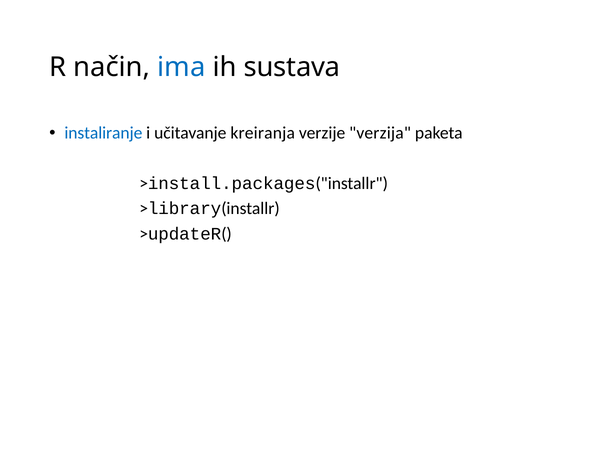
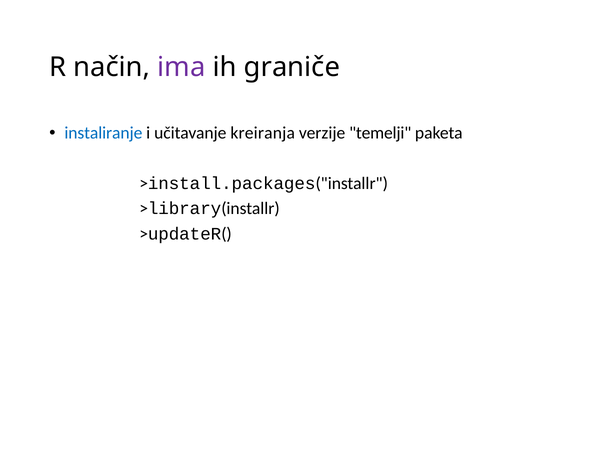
ima colour: blue -> purple
sustava: sustava -> graniče
verzija: verzija -> temelji
